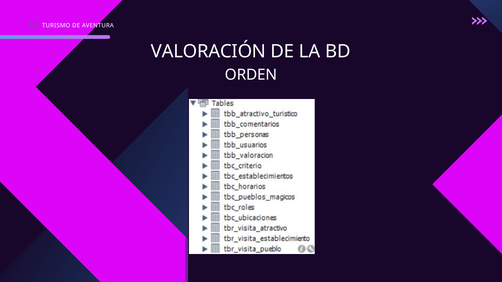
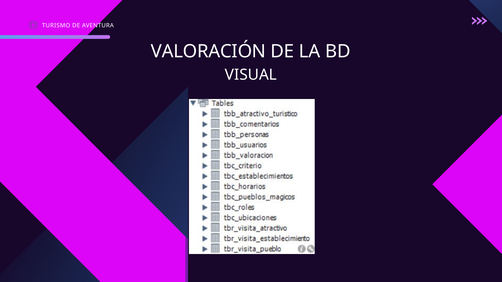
ORDEN: ORDEN -> VISUAL
